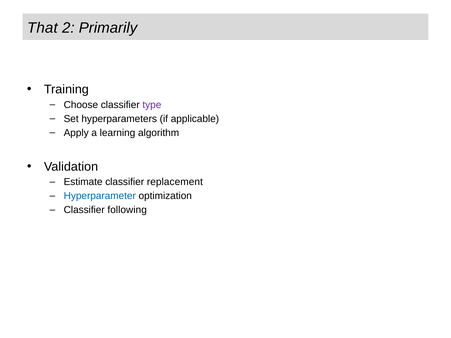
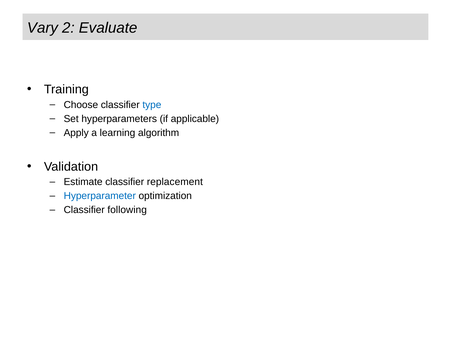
That: That -> Vary
Primarily: Primarily -> Evaluate
type colour: purple -> blue
